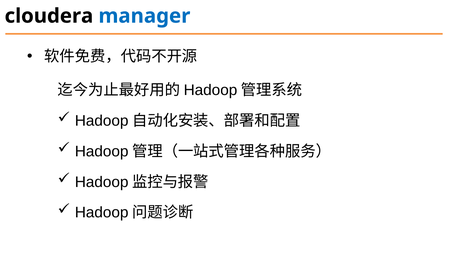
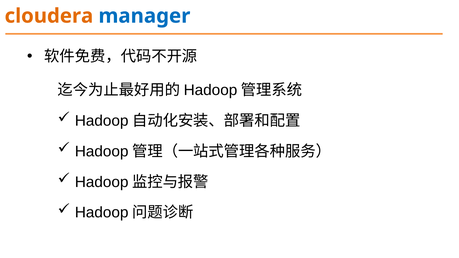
cloudera colour: black -> orange
